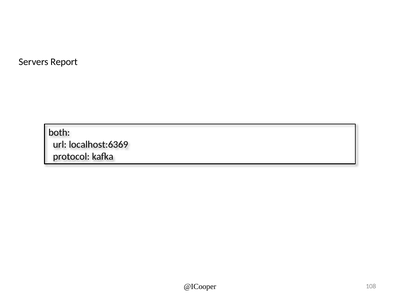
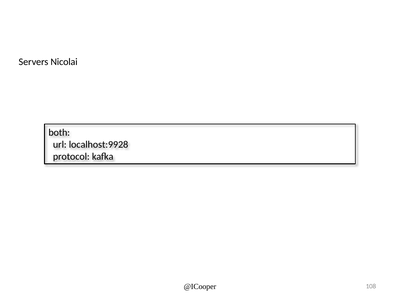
Report: Report -> Nicolai
localhost:6369: localhost:6369 -> localhost:9928
